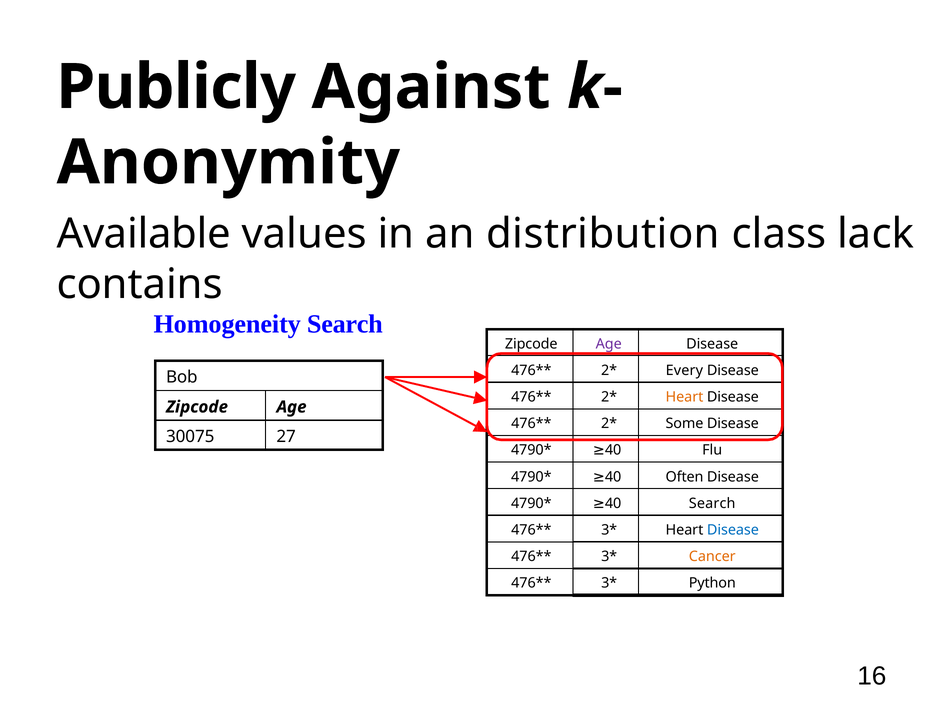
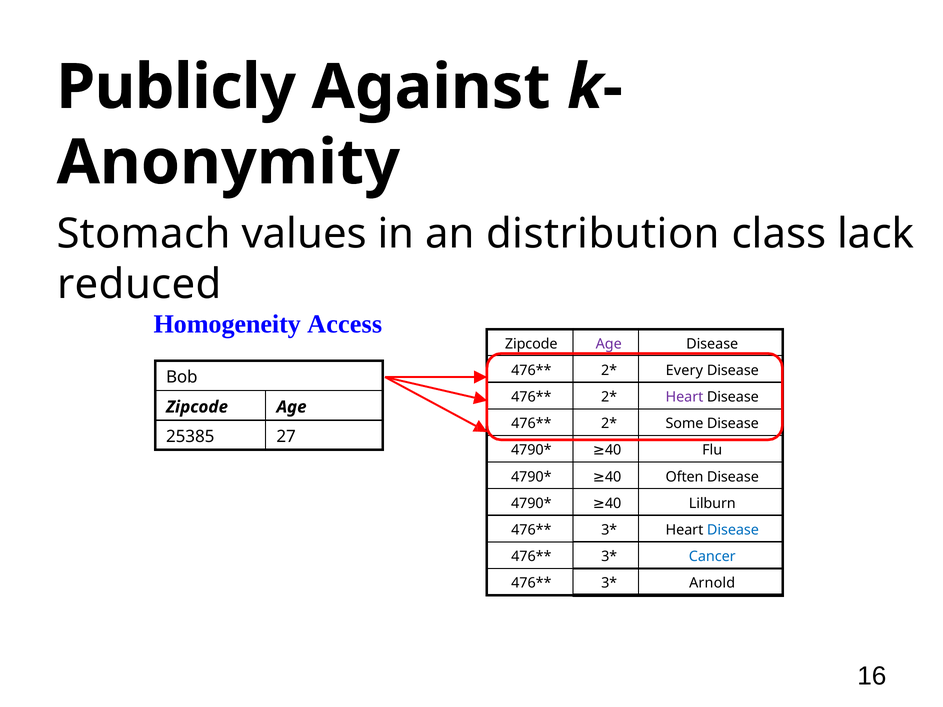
Available: Available -> Stomach
contains: contains -> reduced
Homogeneity Search: Search -> Access
Heart at (684, 397) colour: orange -> purple
30075: 30075 -> 25385
≥40 Search: Search -> Lilburn
Cancer colour: orange -> blue
Python: Python -> Arnold
